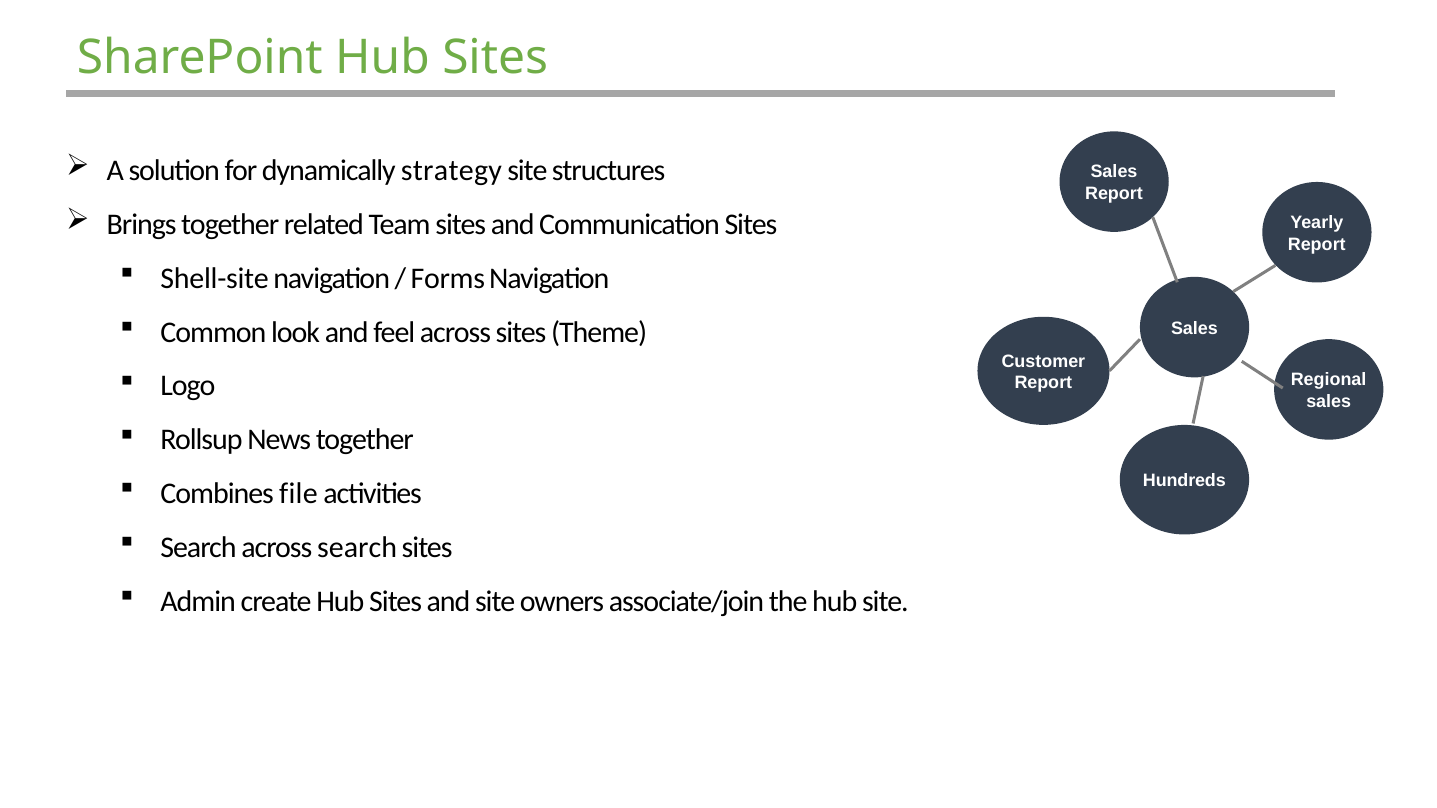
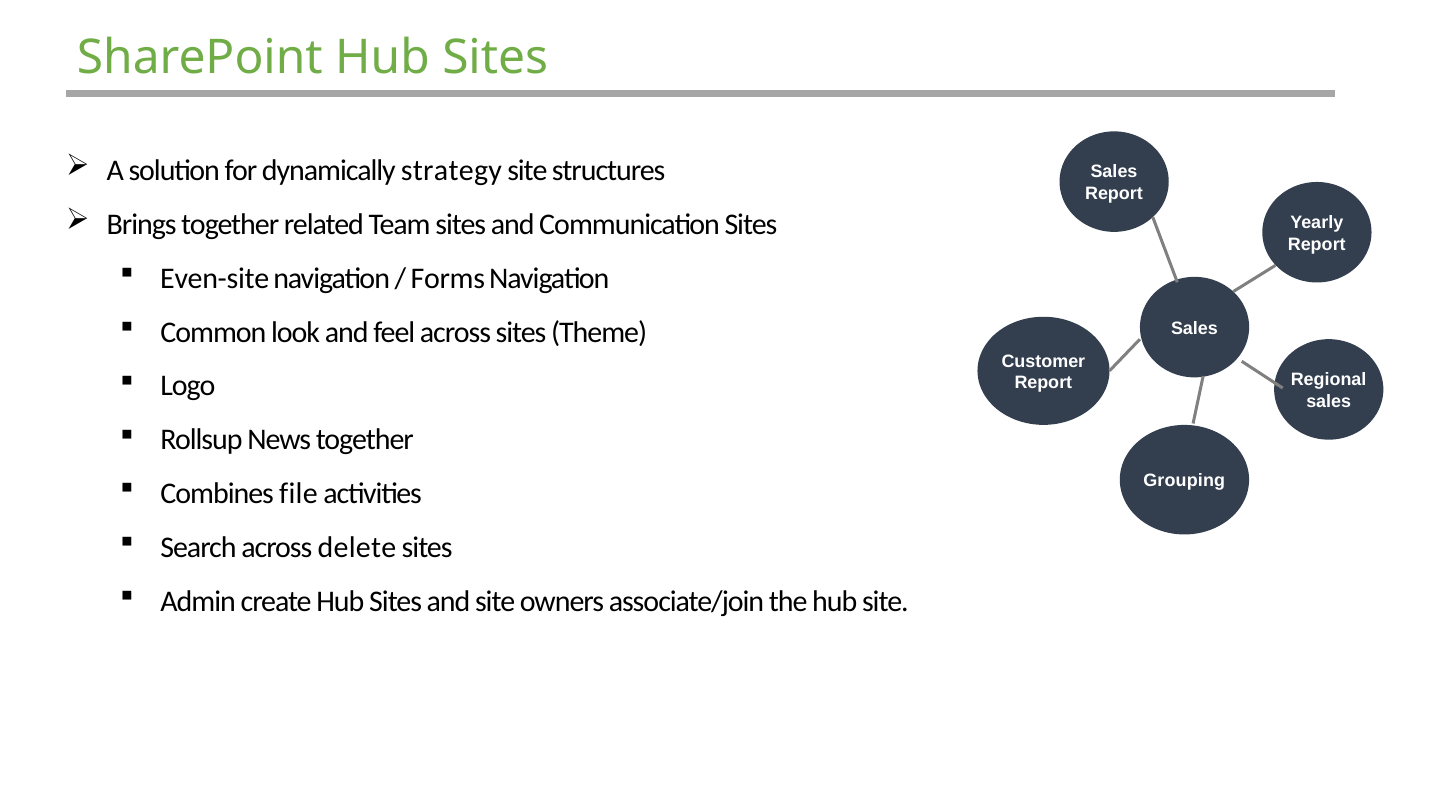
Shell-site: Shell-site -> Even-site
Hundreds: Hundreds -> Grouping
across search: search -> delete
